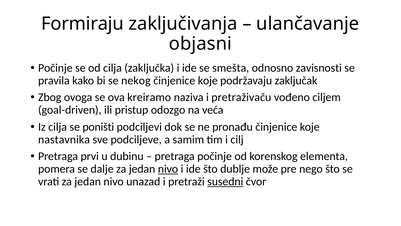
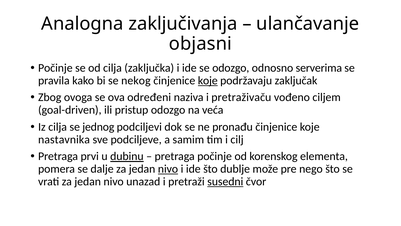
Formiraju: Formiraju -> Analogna
se smešta: smešta -> odozgo
zavisnosti: zavisnosti -> serverima
koje at (208, 80) underline: none -> present
kreiramo: kreiramo -> određeni
poništi: poništi -> jednog
dubinu underline: none -> present
